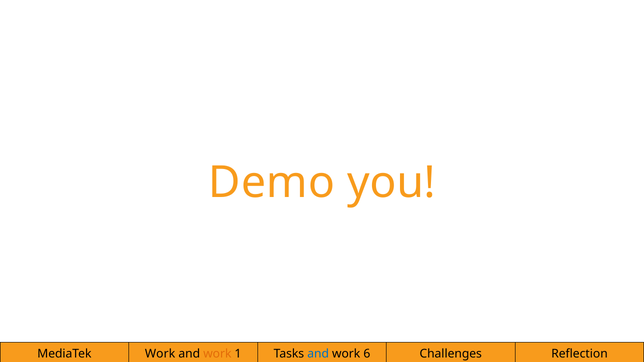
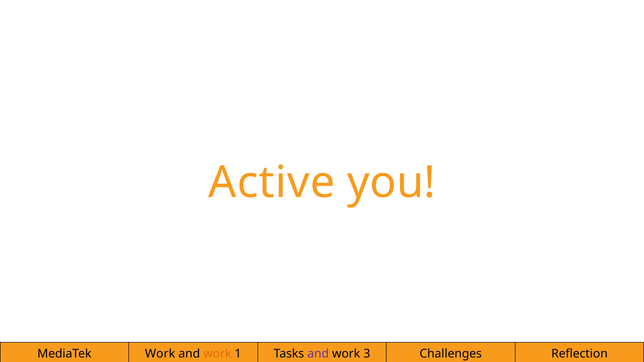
Demo: Demo -> Active
and at (318, 354) colour: blue -> purple
6: 6 -> 3
